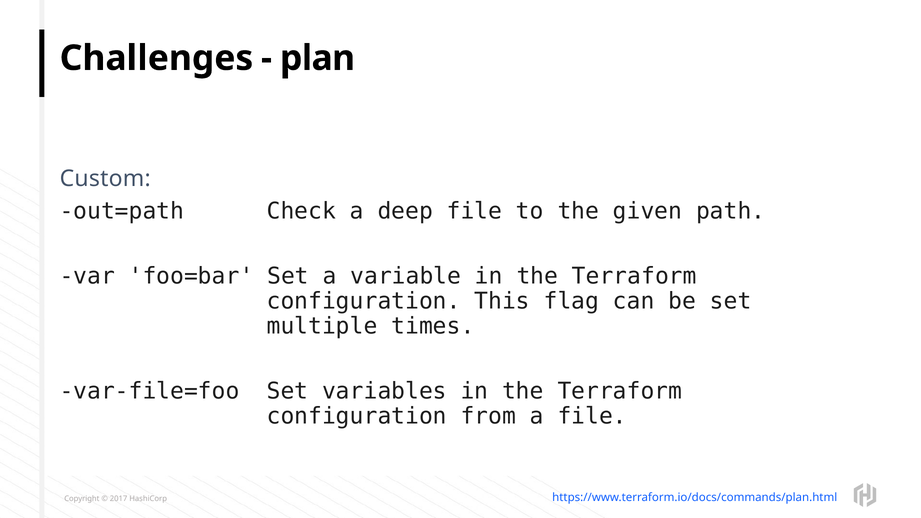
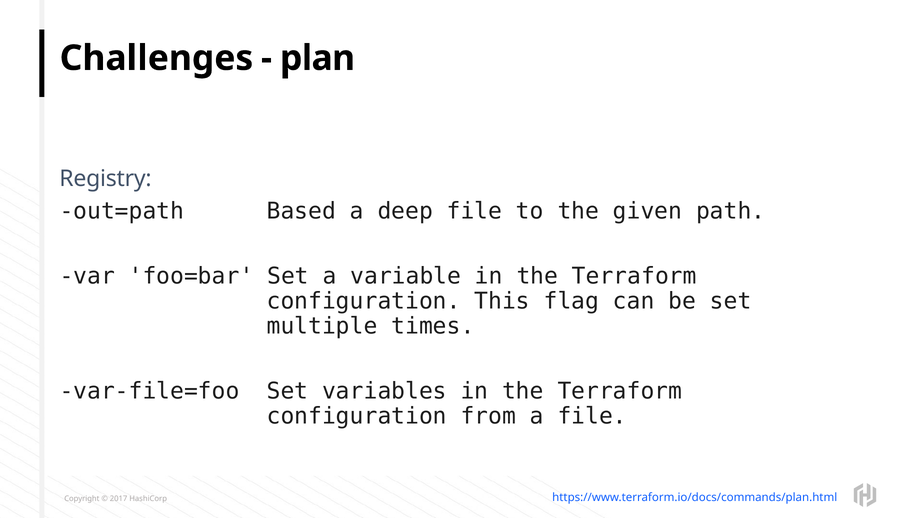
Custom: Custom -> Registry
Check: Check -> Based
